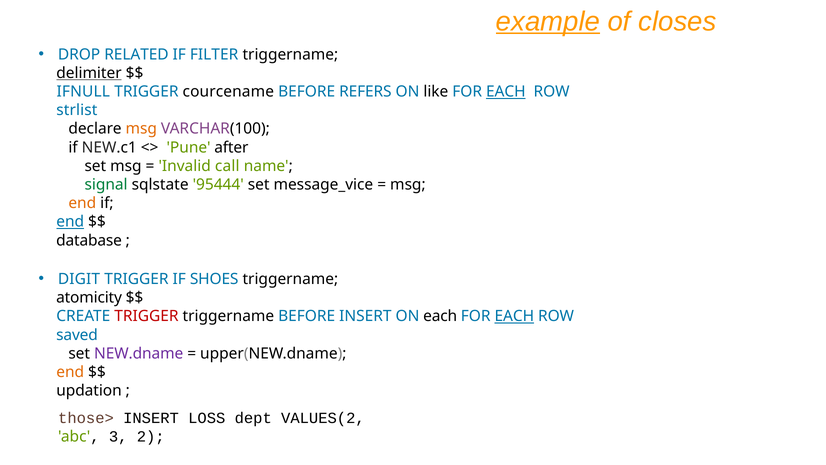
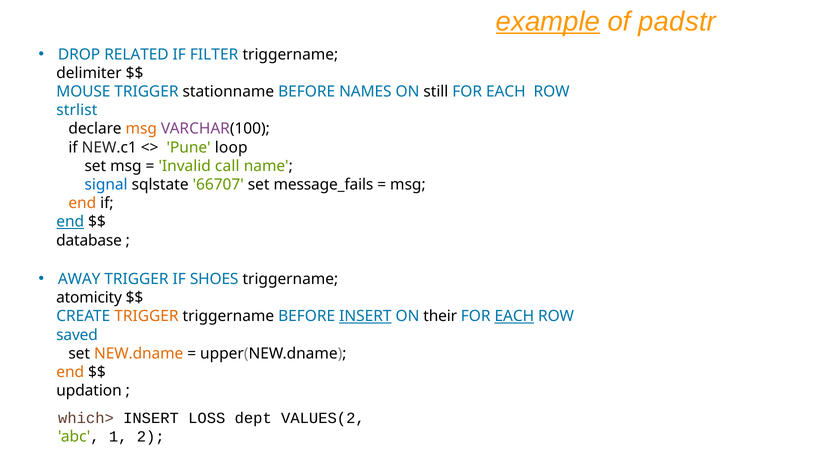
closes: closes -> padstr
delimiter underline: present -> none
IFNULL: IFNULL -> MOUSE
courcename: courcename -> stationname
REFERS: REFERS -> NAMES
like: like -> still
EACH at (506, 92) underline: present -> none
after: after -> loop
signal colour: green -> blue
95444: 95444 -> 66707
message_vice: message_vice -> message_fails
DIGIT: DIGIT -> AWAY
TRIGGER at (146, 316) colour: red -> orange
INSERT at (365, 316) underline: none -> present
ON each: each -> their
NEW.dname colour: purple -> orange
those>: those> -> which>
3: 3 -> 1
